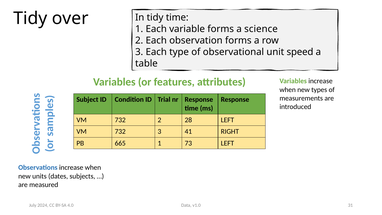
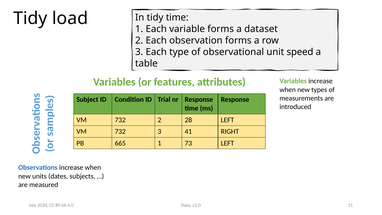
over: over -> load
science: science -> dataset
